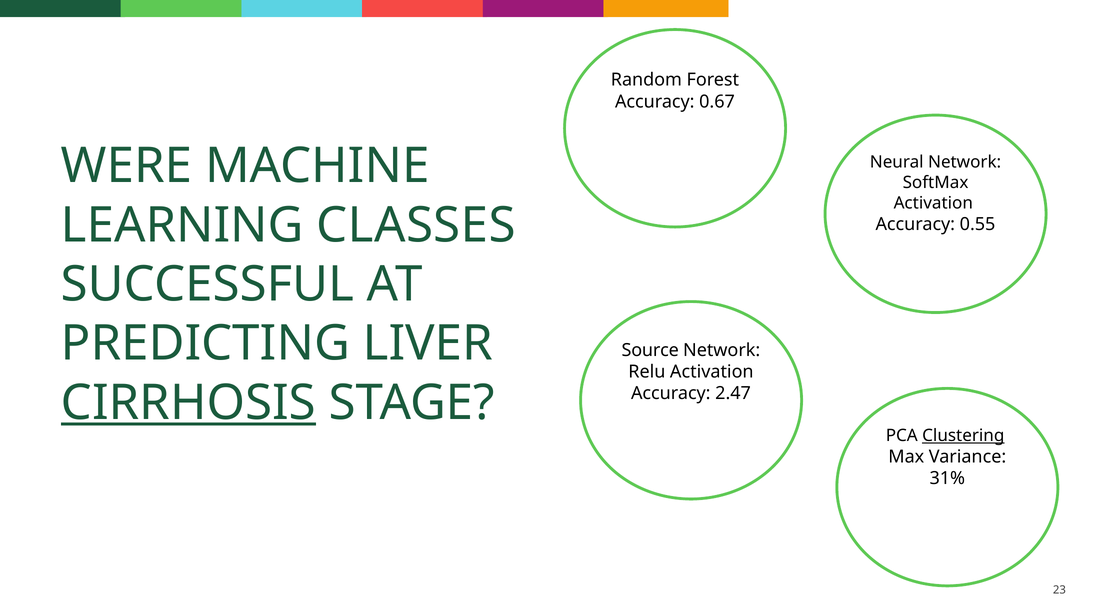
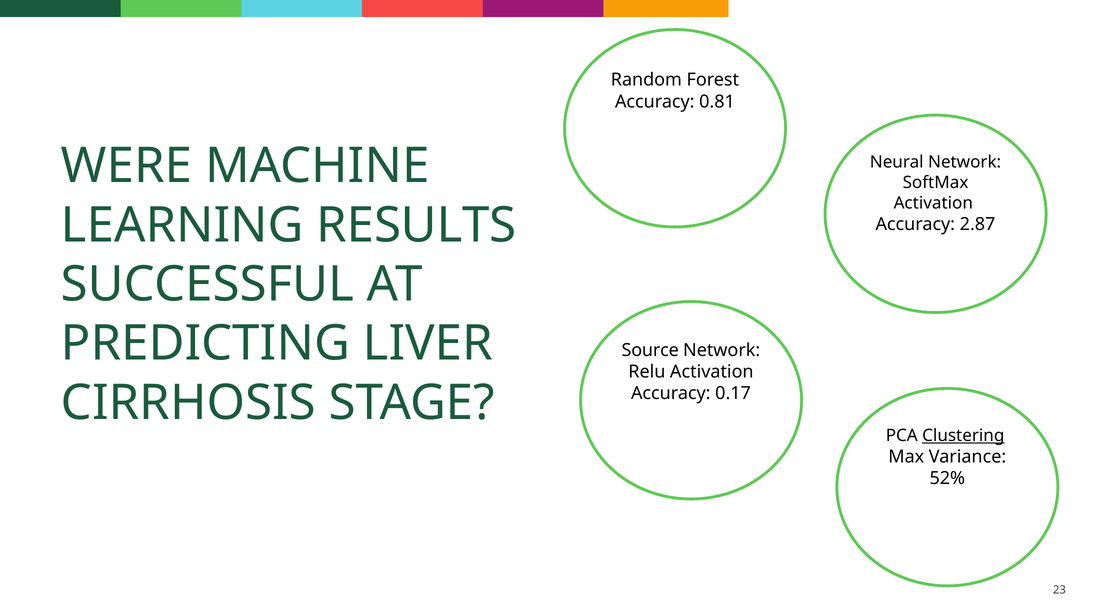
0.67: 0.67 -> 0.81
CLASSES: CLASSES -> RESULTS
0.55: 0.55 -> 2.87
2.47: 2.47 -> 0.17
CIRRHOSIS underline: present -> none
31%: 31% -> 52%
